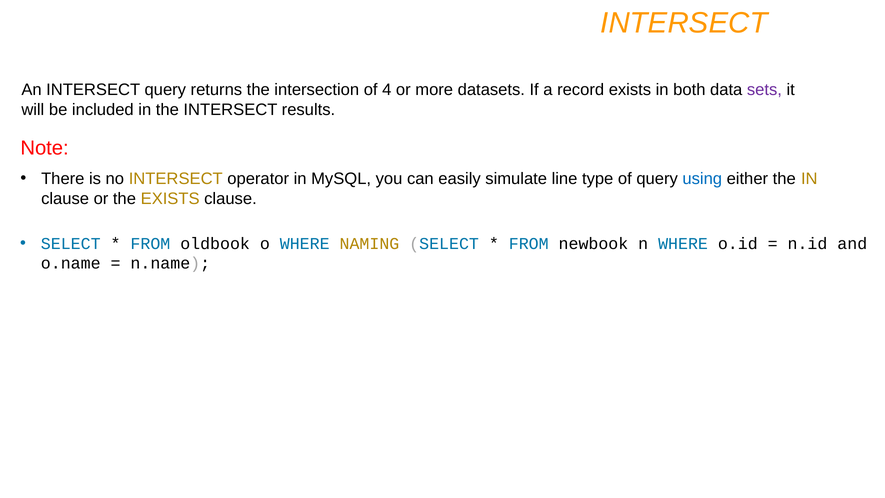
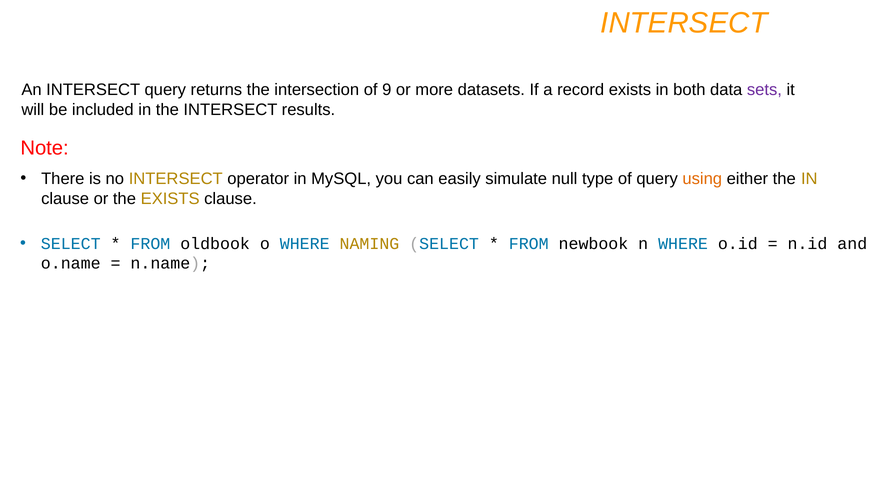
4: 4 -> 9
line: line -> null
using colour: blue -> orange
